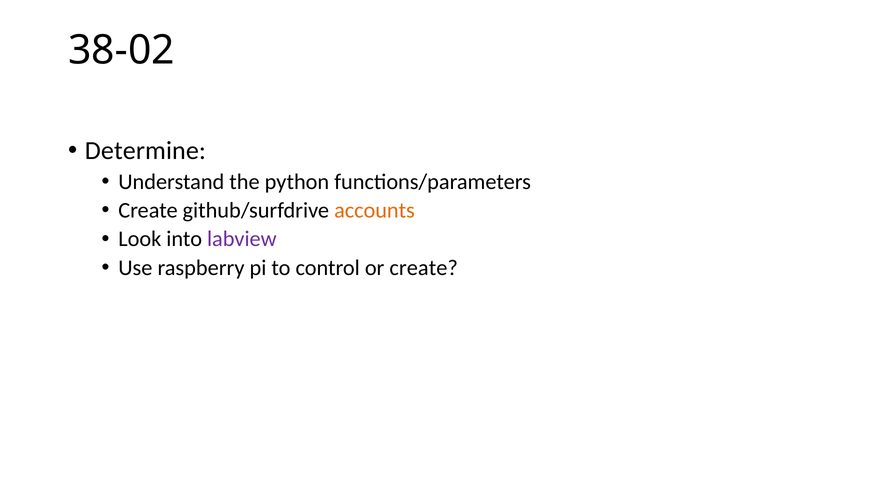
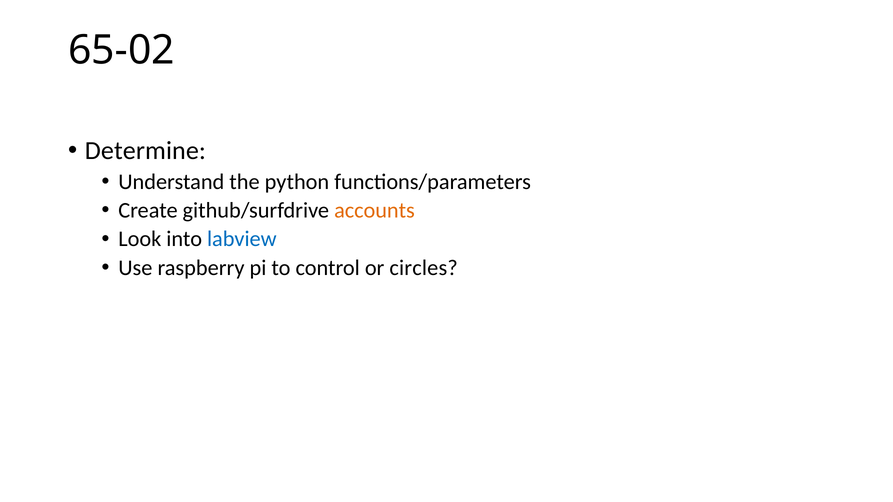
38-02: 38-02 -> 65-02
labview colour: purple -> blue
or create: create -> circles
